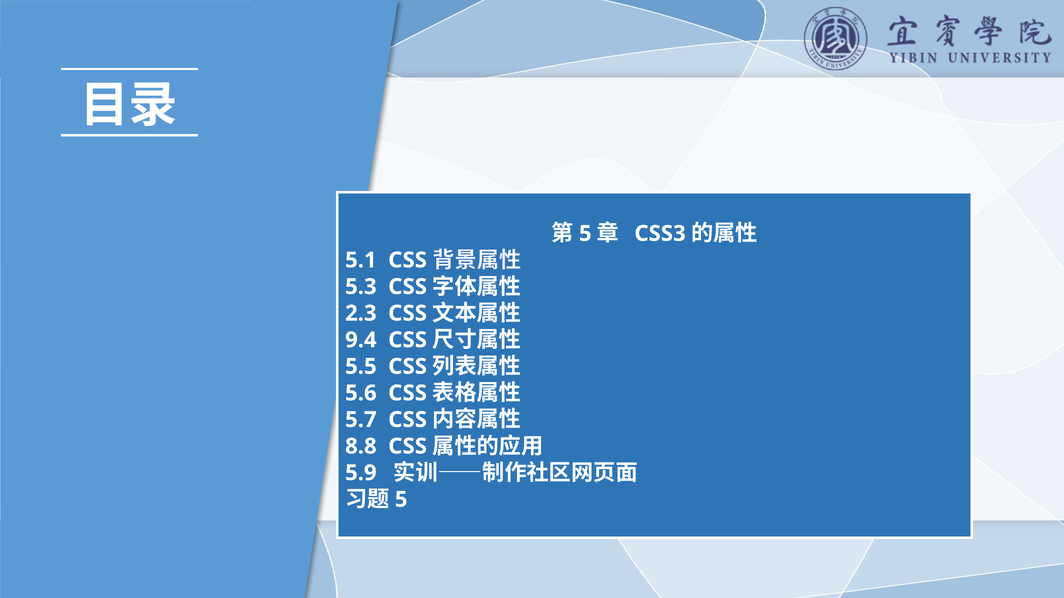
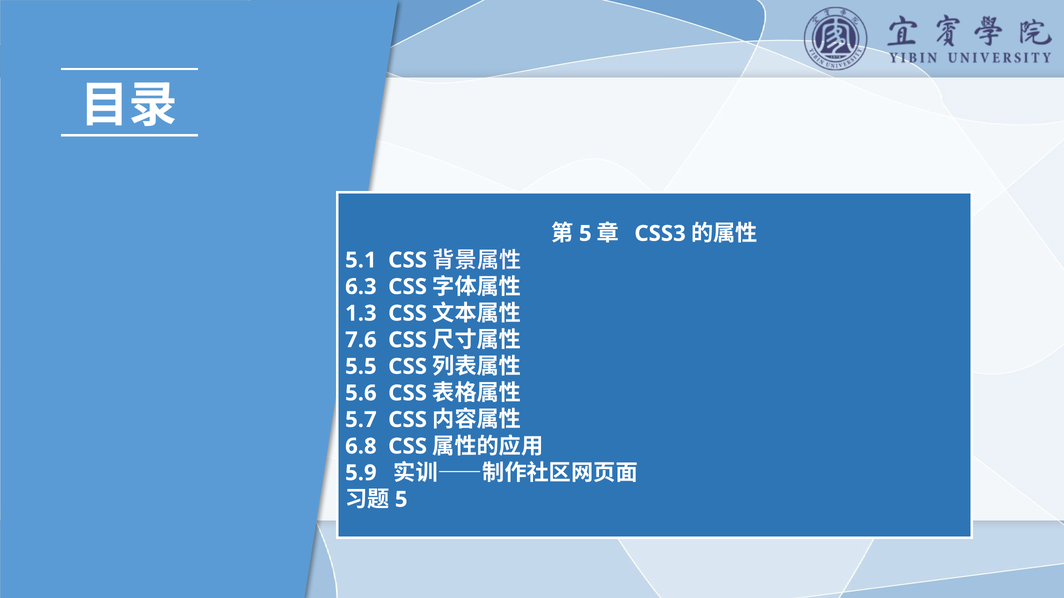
5.3: 5.3 -> 6.3
2.3: 2.3 -> 1.3
9.4: 9.4 -> 7.6
8.8: 8.8 -> 6.8
